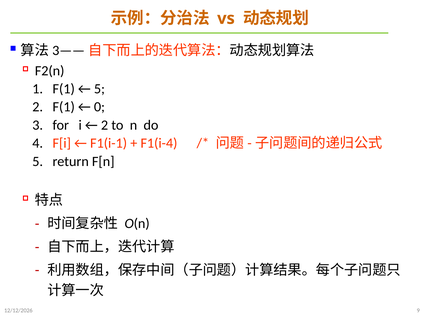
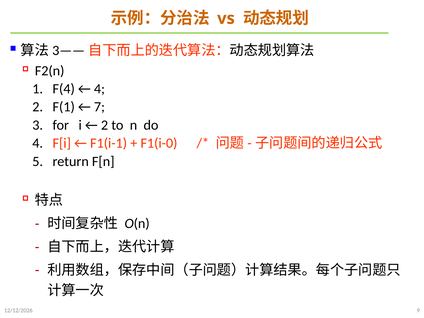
1 F(1: F(1 -> F(4
5 at (99, 89): 5 -> 4
0: 0 -> 7
F1(i-4: F1(i-4 -> F1(i-0
